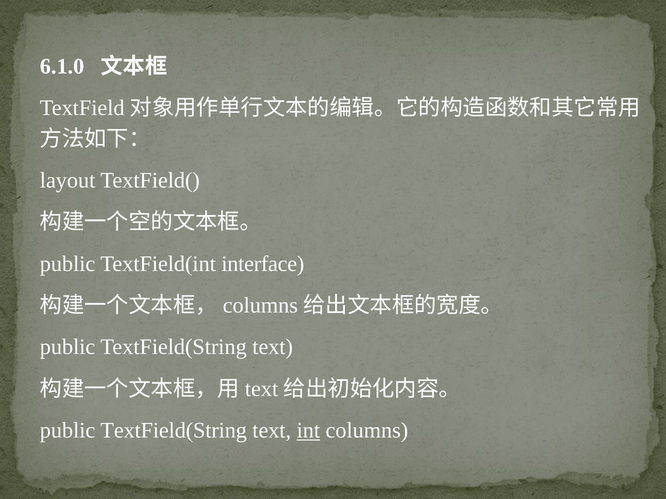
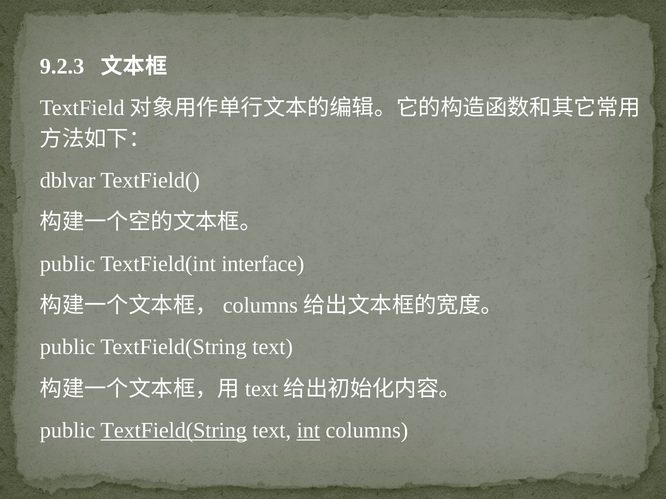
6.1.0: 6.1.0 -> 9.2.3
layout: layout -> dblvar
TextField(String at (174, 431) underline: none -> present
